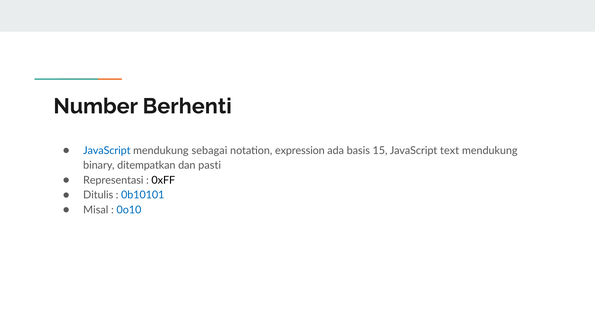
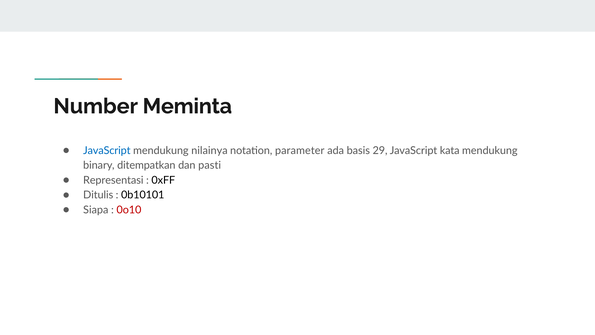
Berhenti: Berhenti -> Meminta
sebagai: sebagai -> nilainya
expression: expression -> parameter
15: 15 -> 29
text: text -> kata
0b10101 colour: blue -> black
Misal: Misal -> Siapa
0o10 colour: blue -> red
